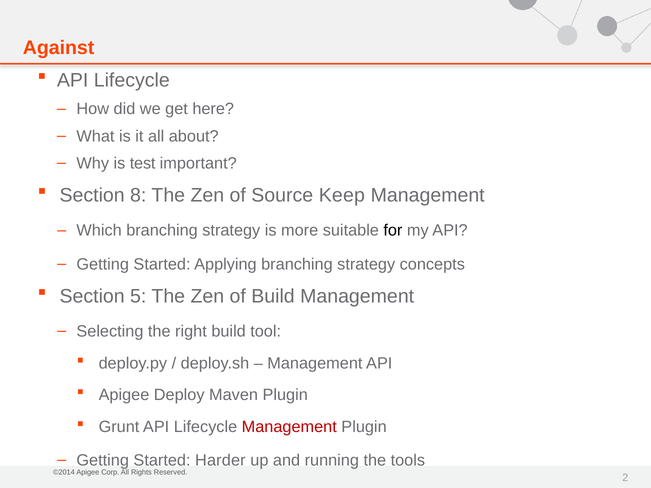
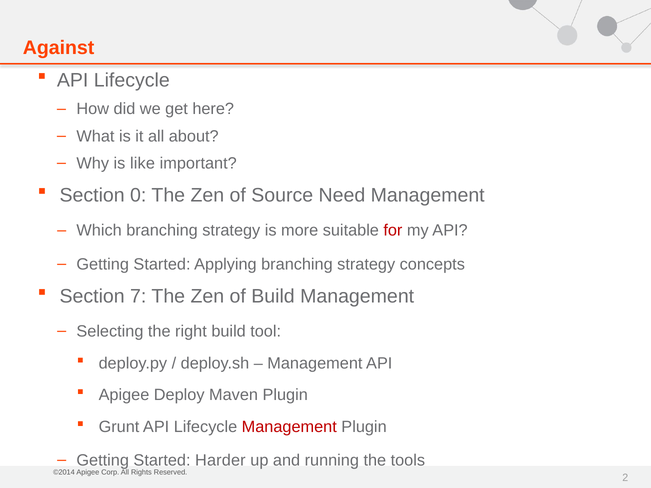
test: test -> like
8: 8 -> 0
Keep: Keep -> Need
for colour: black -> red
5: 5 -> 7
